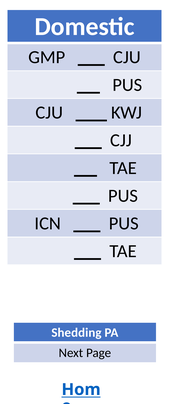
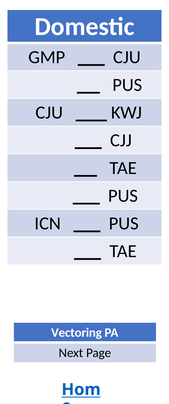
Shedding: Shedding -> Vectoring
